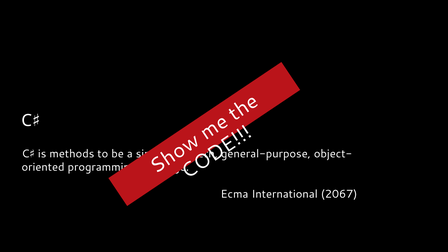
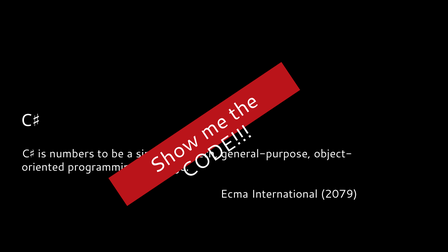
methods: methods -> numbers
2067: 2067 -> 2079
